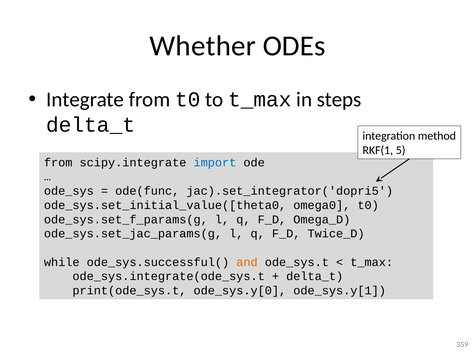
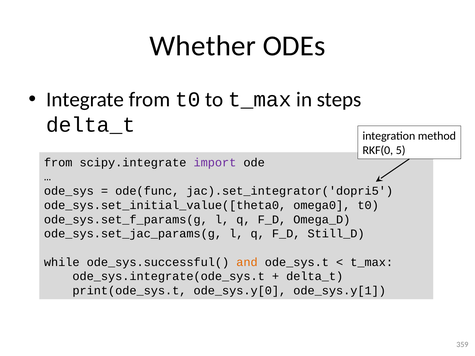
RKF(1: RKF(1 -> RKF(0
import colour: blue -> purple
Twice_D: Twice_D -> Still_D
